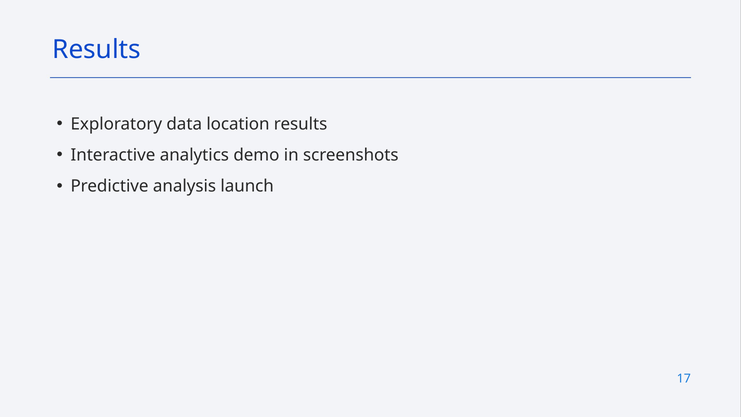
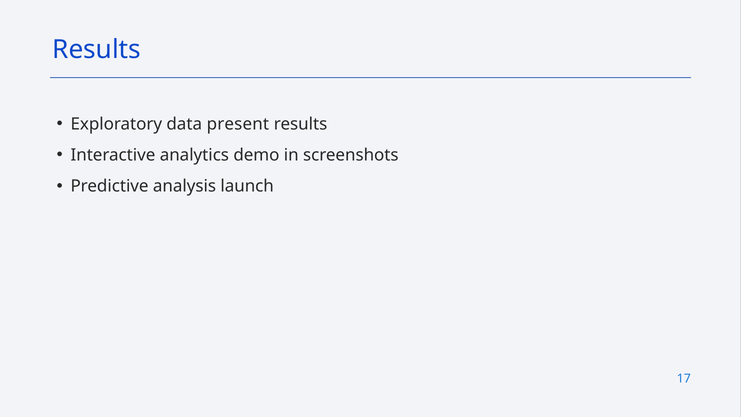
location: location -> present
